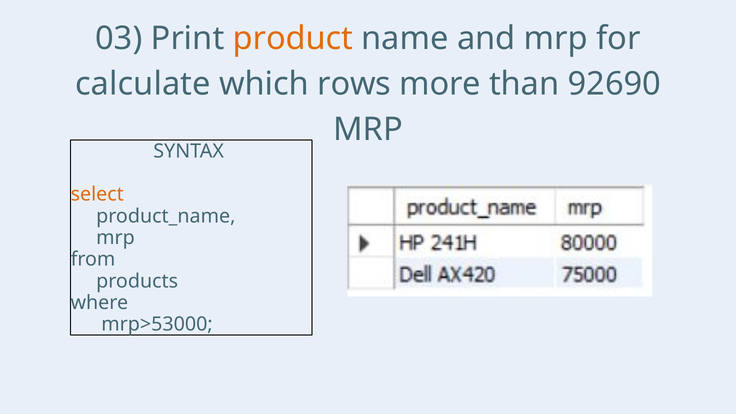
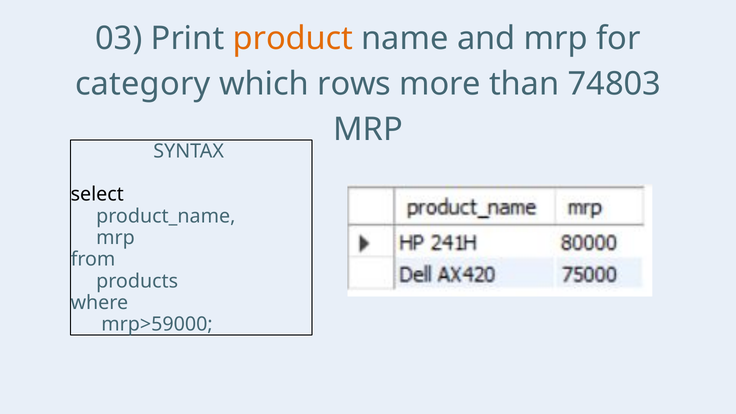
calculate: calculate -> category
92690: 92690 -> 74803
select colour: orange -> black
mrp>53000: mrp>53000 -> mrp>59000
